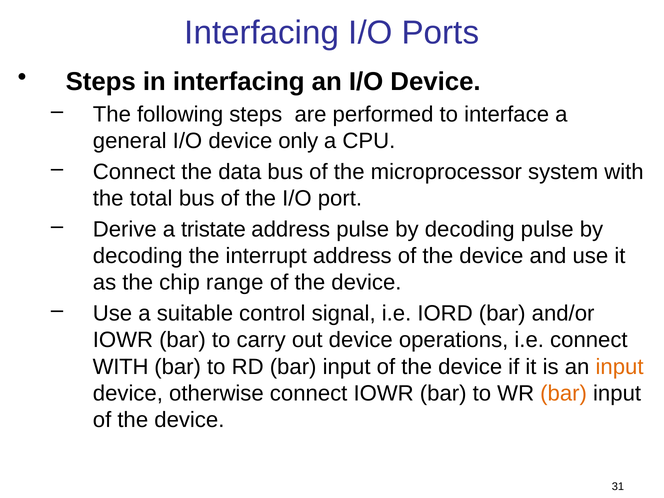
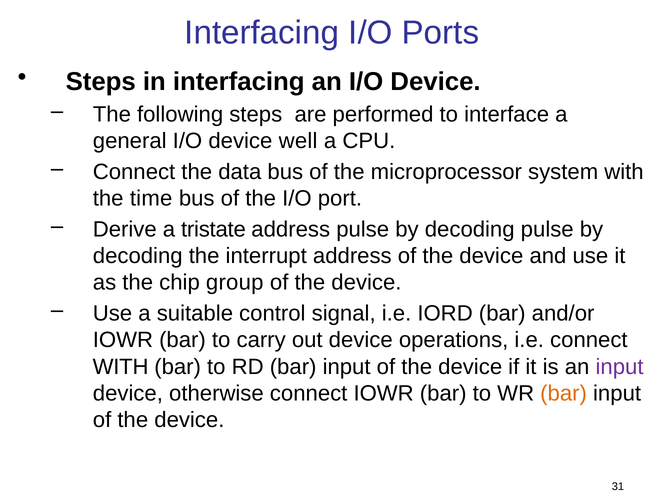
only: only -> well
total: total -> time
range: range -> group
input at (620, 367) colour: orange -> purple
